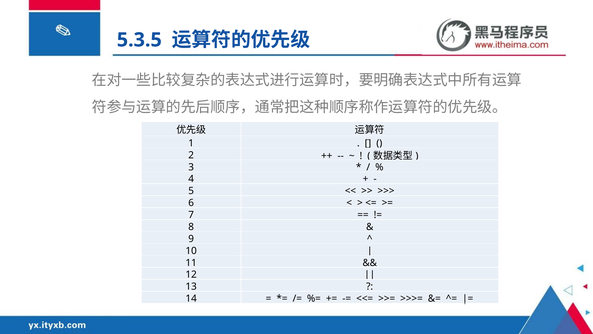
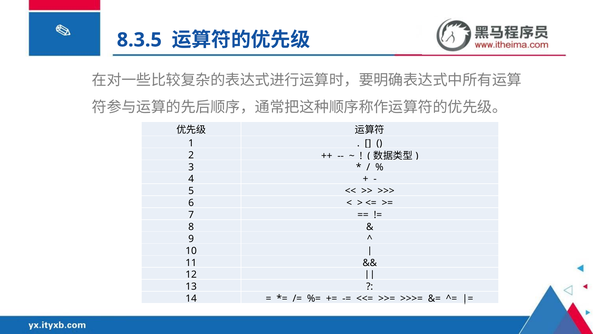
5.3.5: 5.3.5 -> 8.3.5
